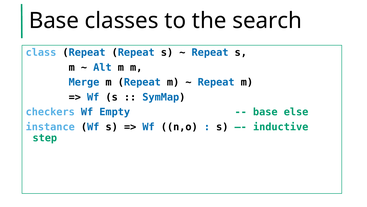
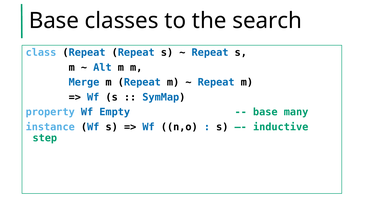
checkers: checkers -> property
else: else -> many
